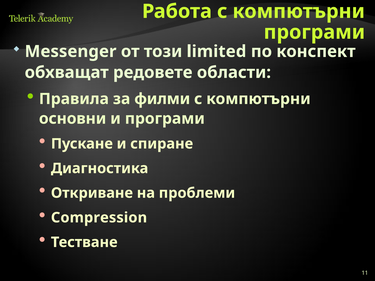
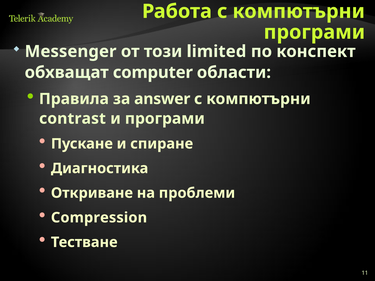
редовете: редовете -> computer
филми: филми -> answer
основни: основни -> contrast
